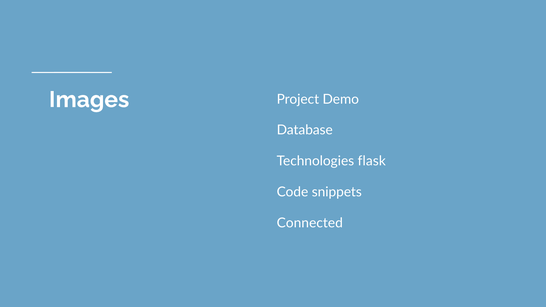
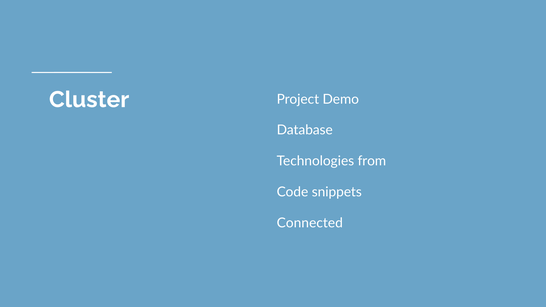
Images: Images -> Cluster
flask: flask -> from
